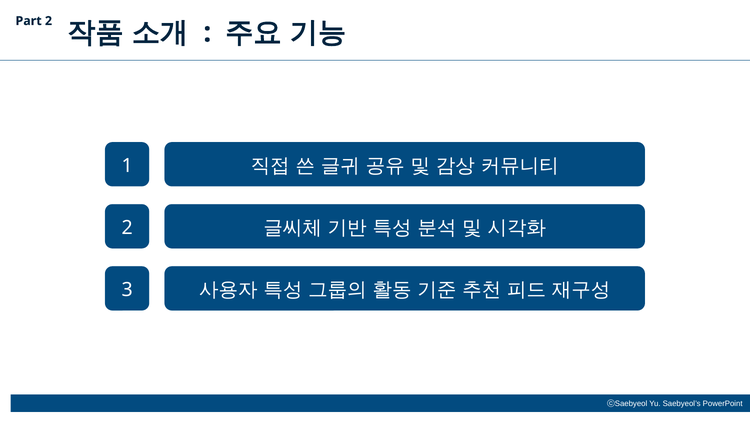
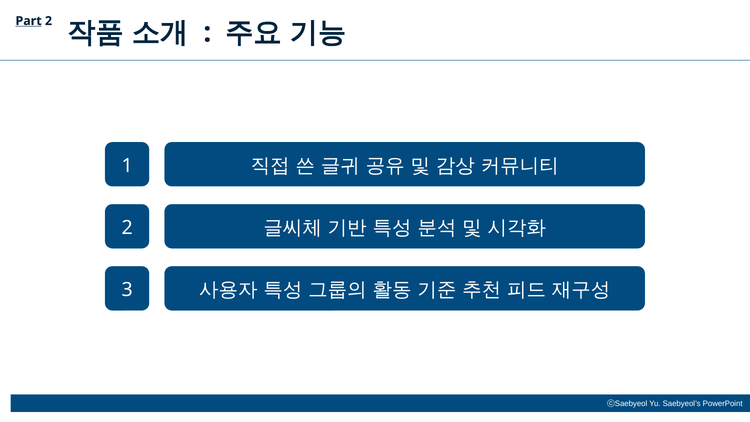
Part underline: none -> present
